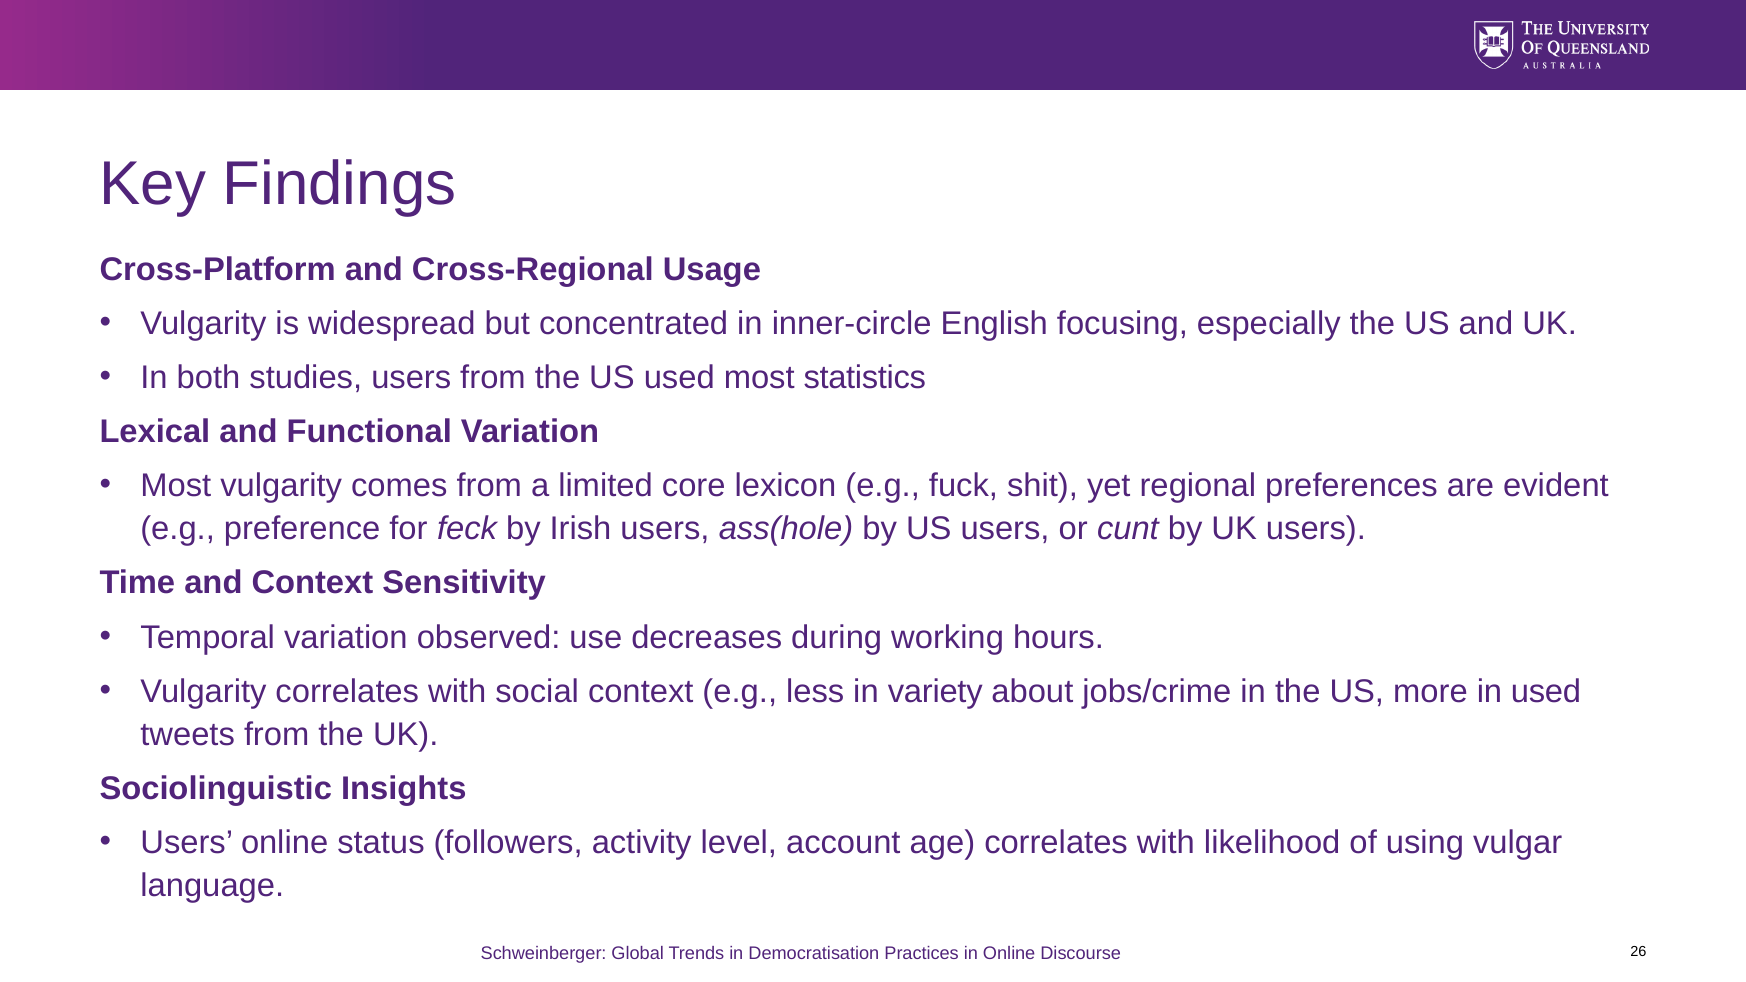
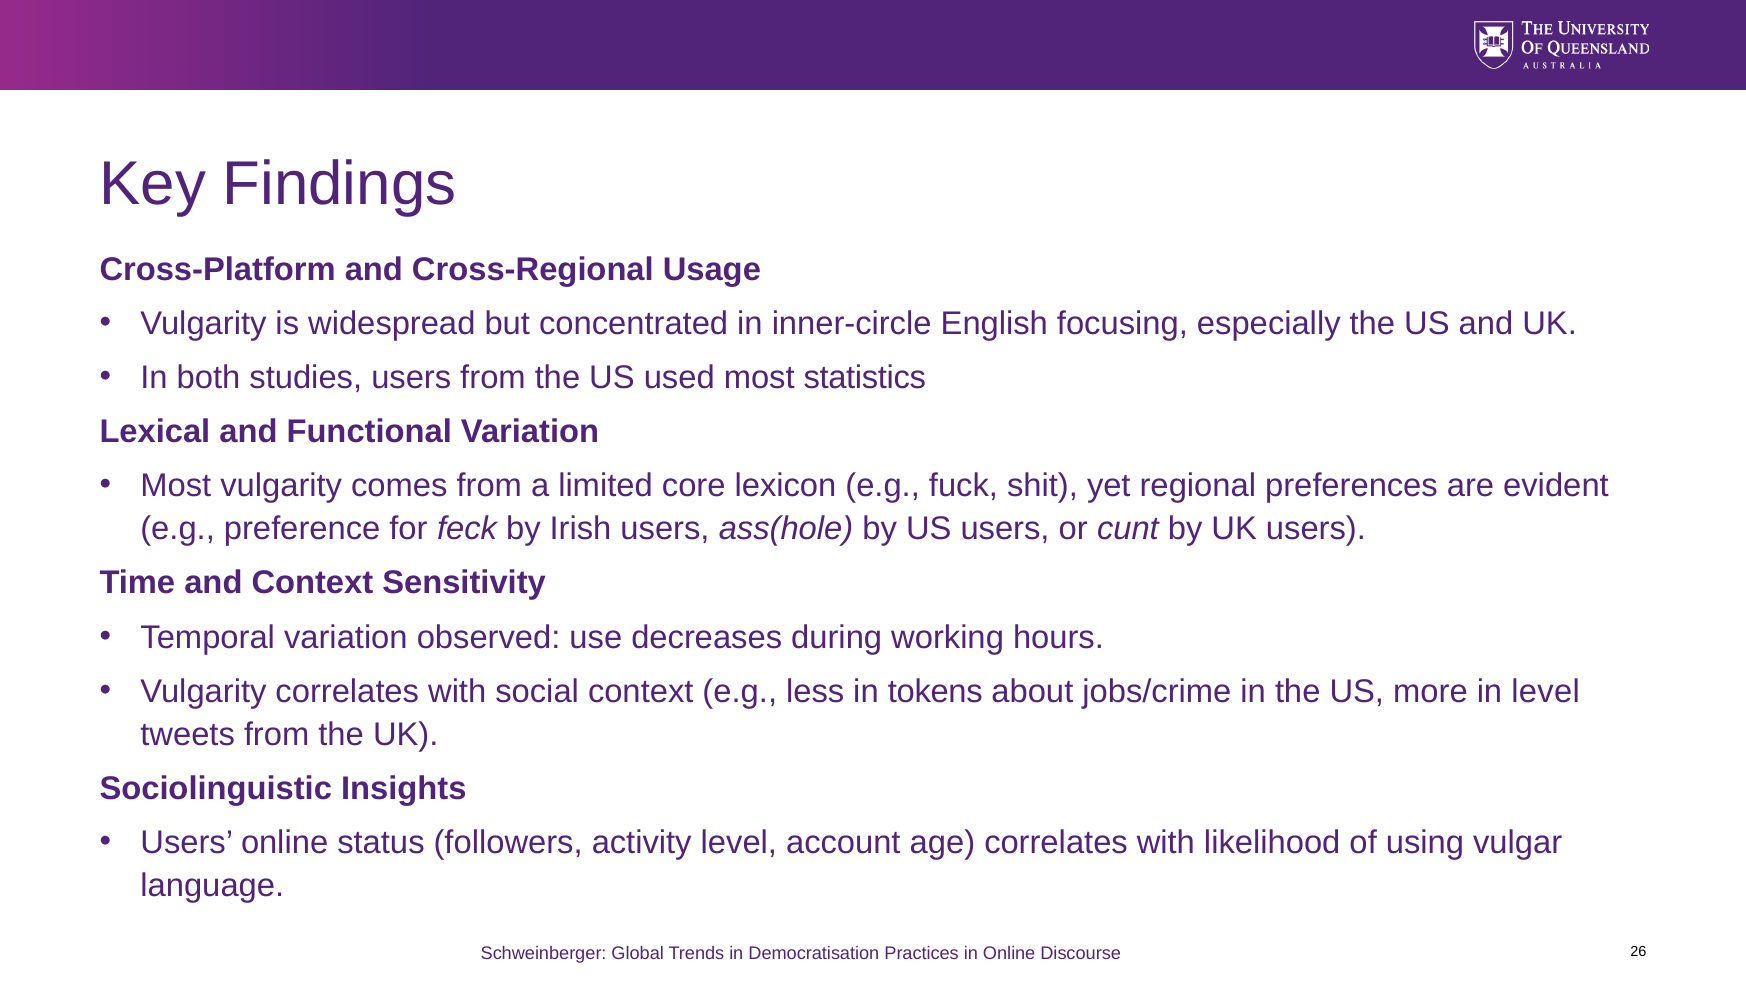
variety: variety -> tokens
in used: used -> level
